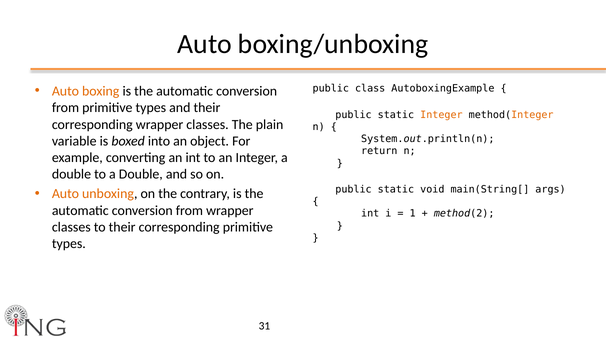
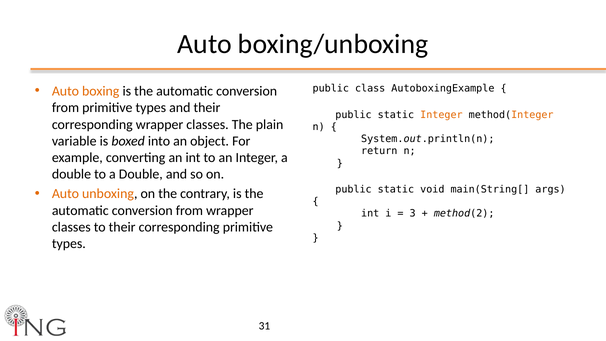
1: 1 -> 3
